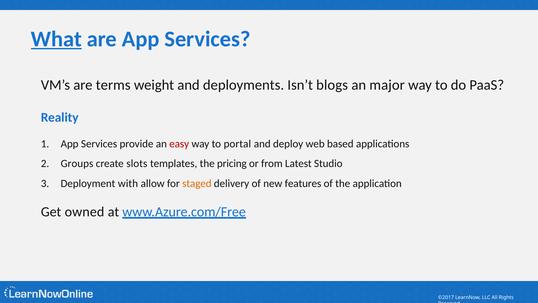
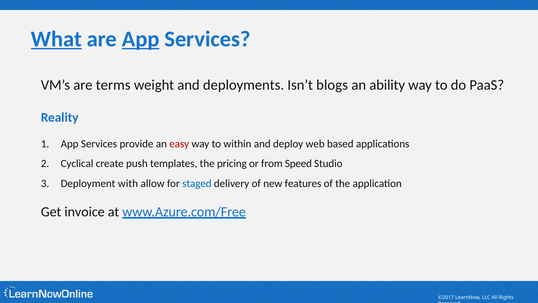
App at (141, 39) underline: none -> present
major: major -> ability
portal: portal -> within
Groups: Groups -> Cyclical
slots: slots -> push
Latest: Latest -> Speed
staged colour: orange -> blue
owned: owned -> invoice
